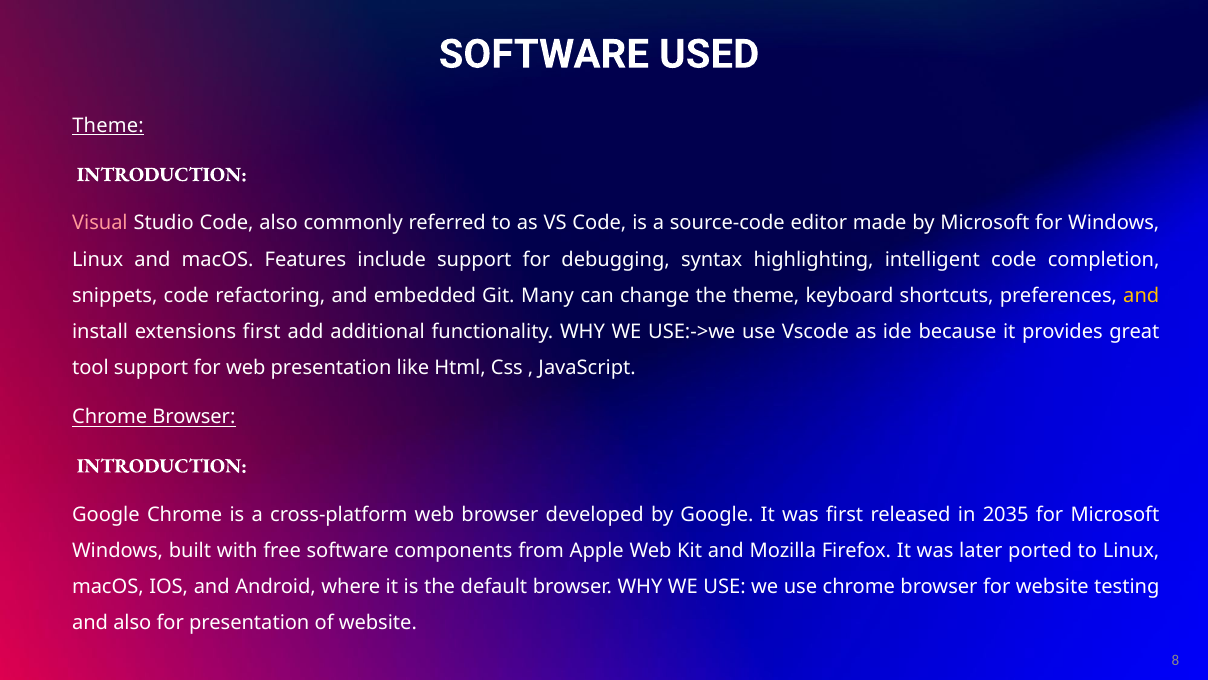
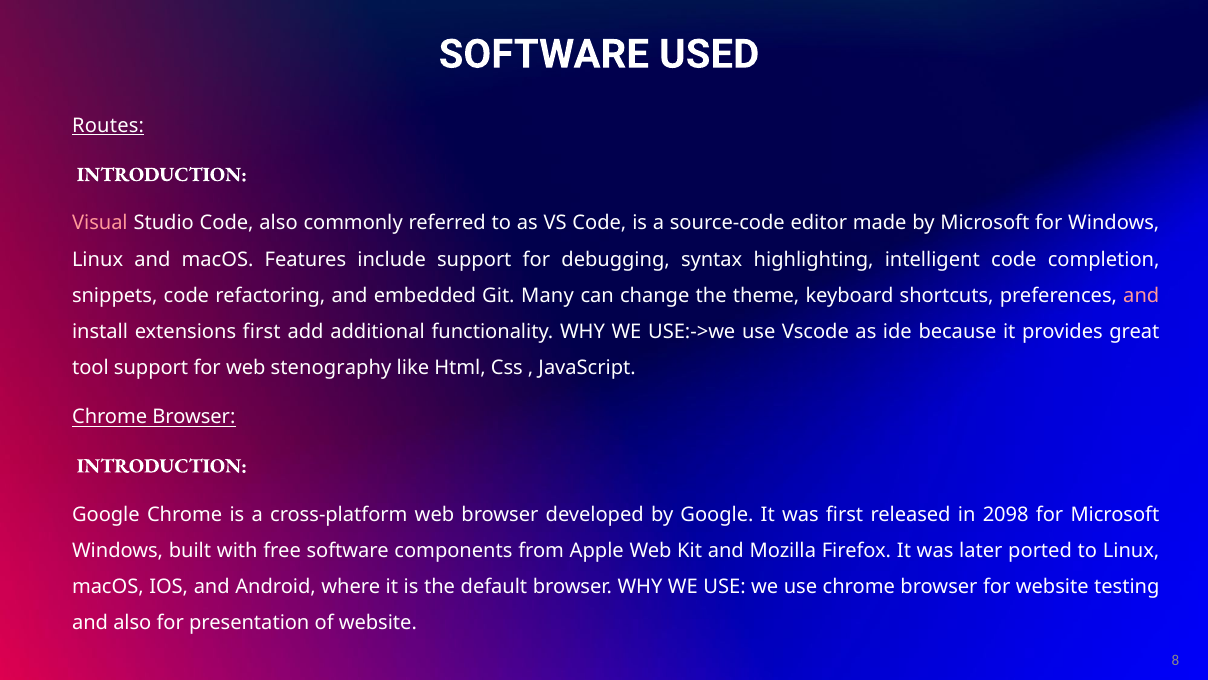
Theme at (108, 125): Theme -> Routes
and at (1141, 295) colour: yellow -> pink
web presentation: presentation -> stenography
2035: 2035 -> 2098
